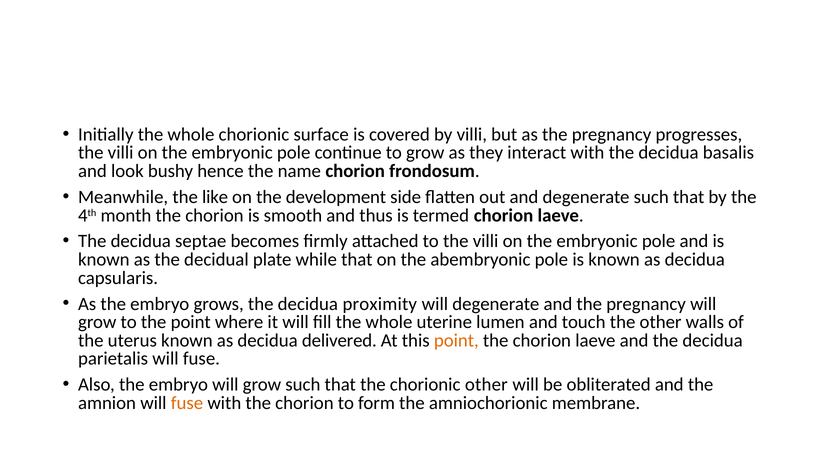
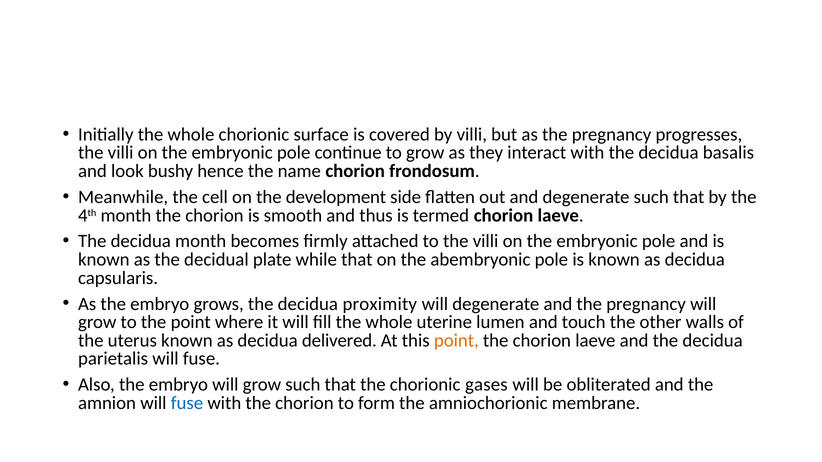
like: like -> cell
decidua septae: septae -> month
chorionic other: other -> gases
fuse at (187, 403) colour: orange -> blue
